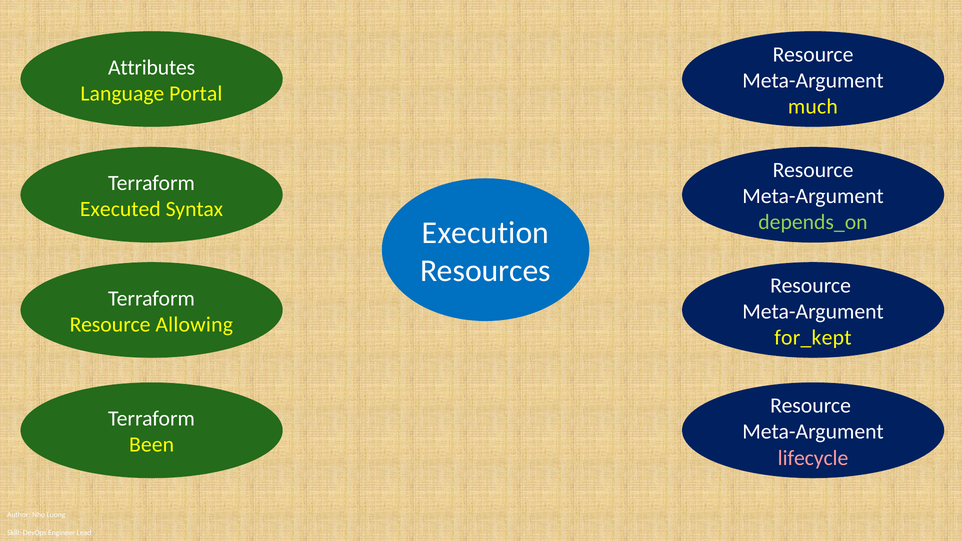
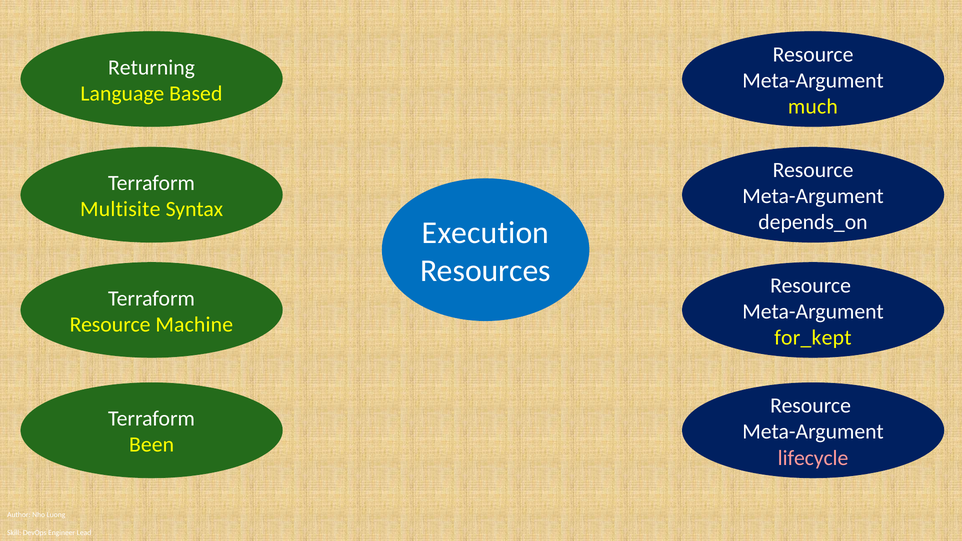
Attributes: Attributes -> Returning
Portal: Portal -> Based
Executed: Executed -> Multisite
depends_on colour: light green -> white
Allowing: Allowing -> Machine
